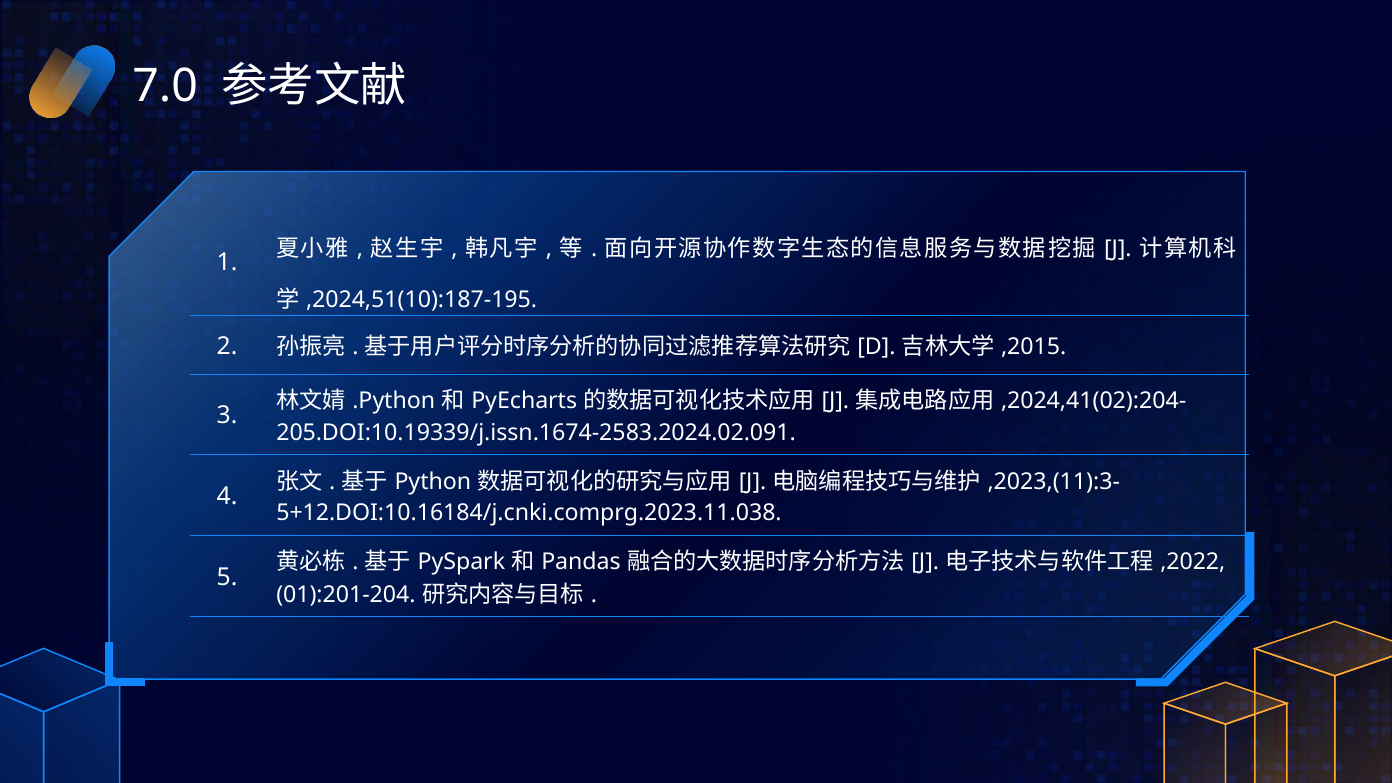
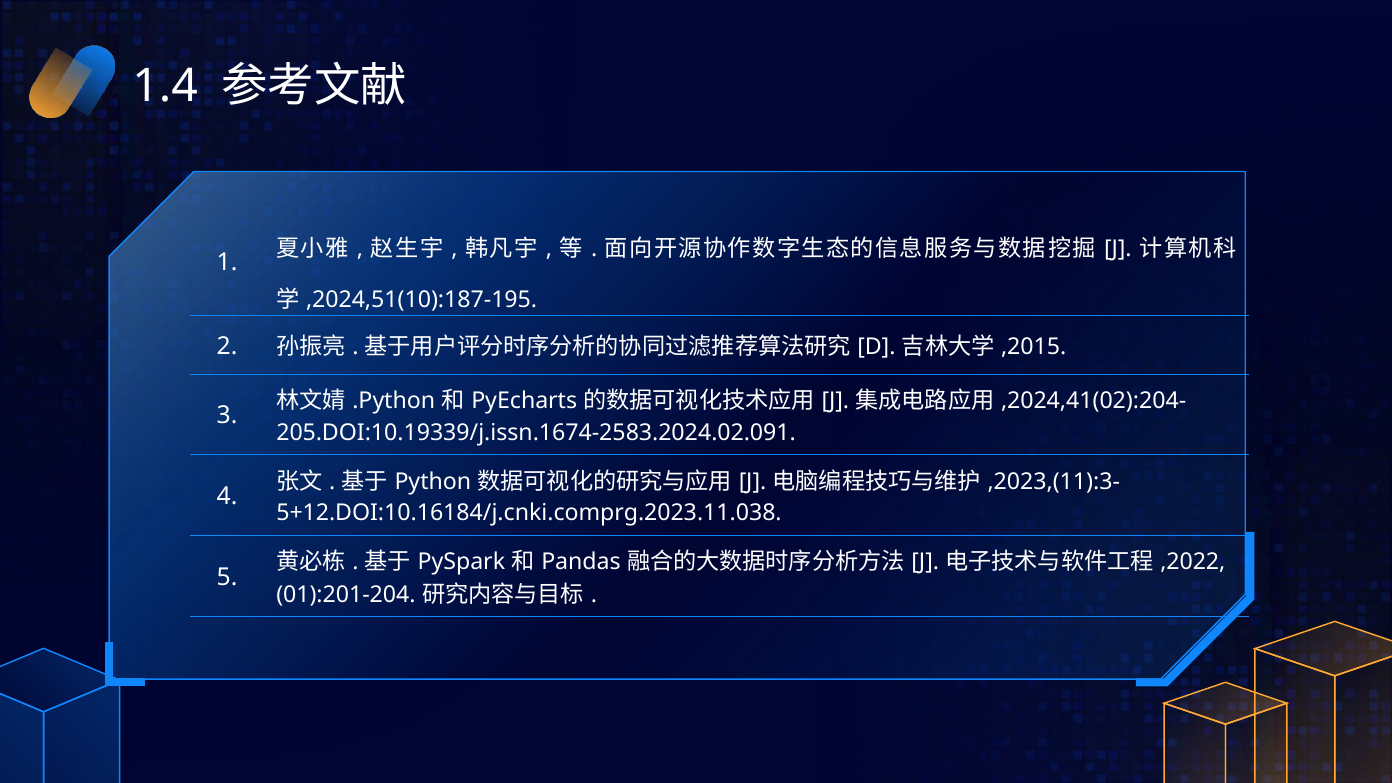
7.0: 7.0 -> 1.4
